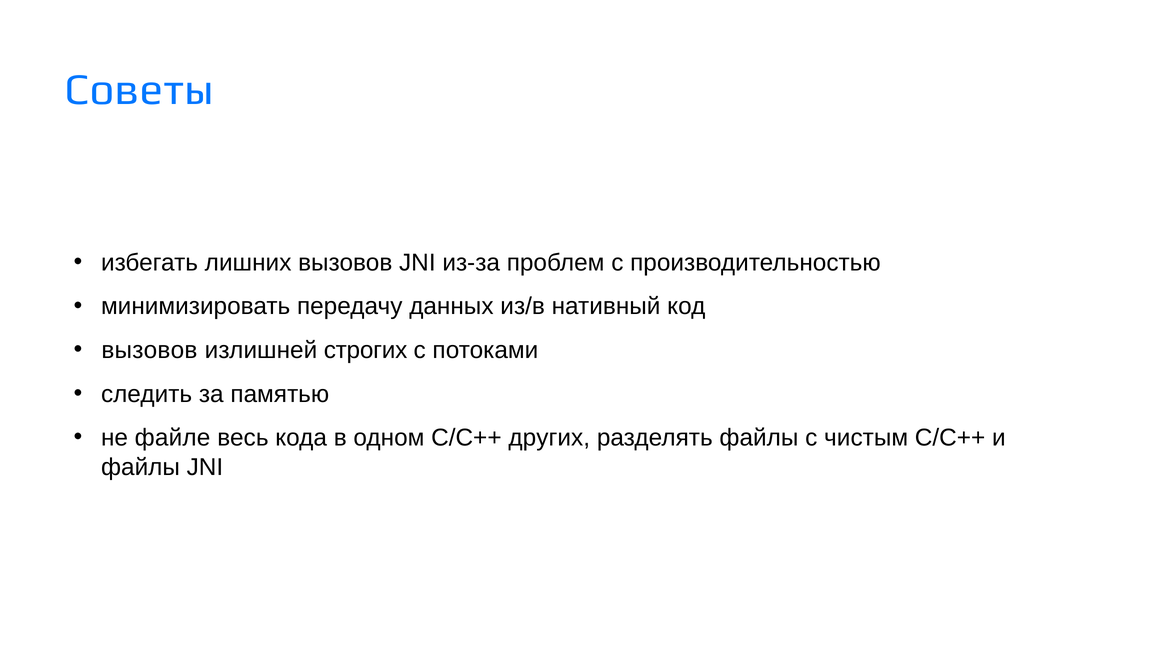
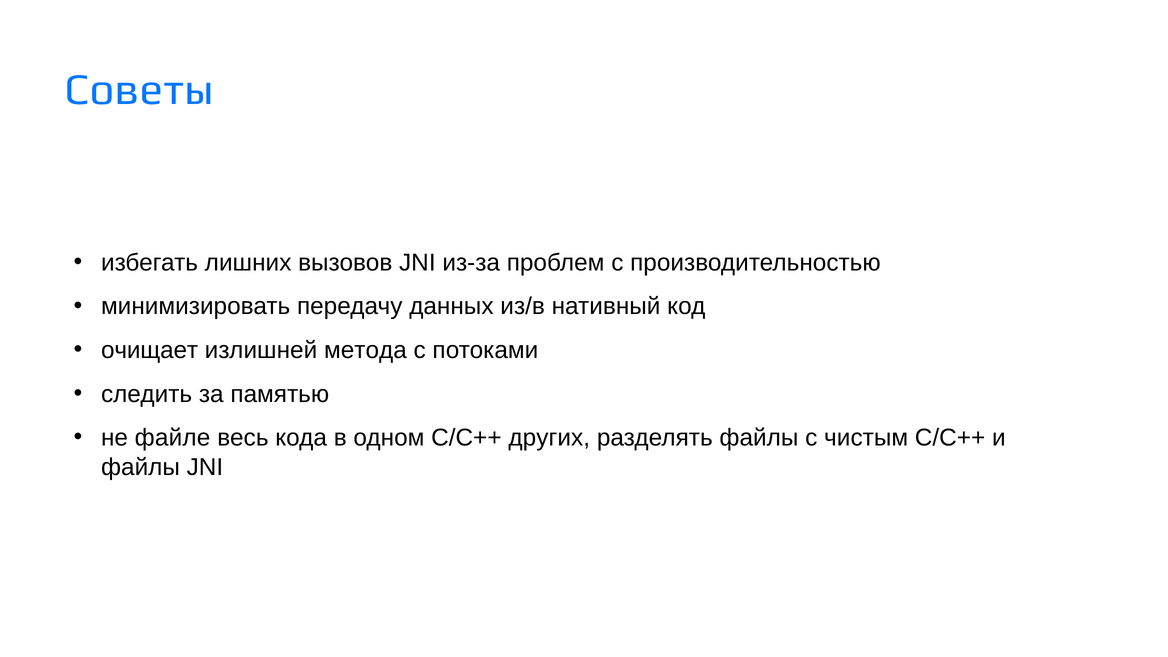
вызовов at (149, 350): вызовов -> очищает
строгих: строгих -> метода
